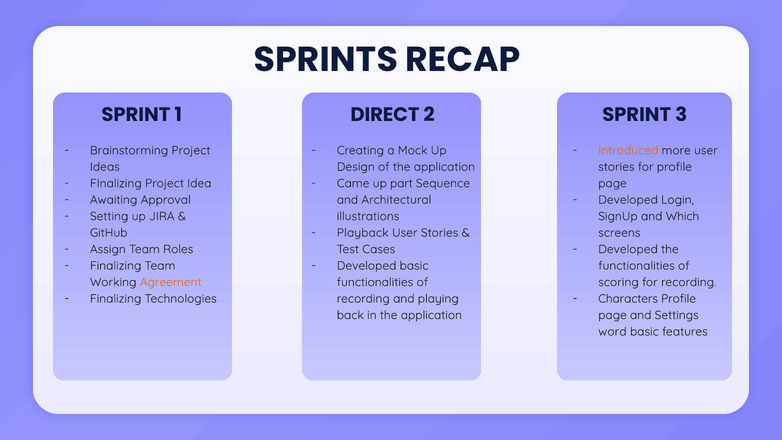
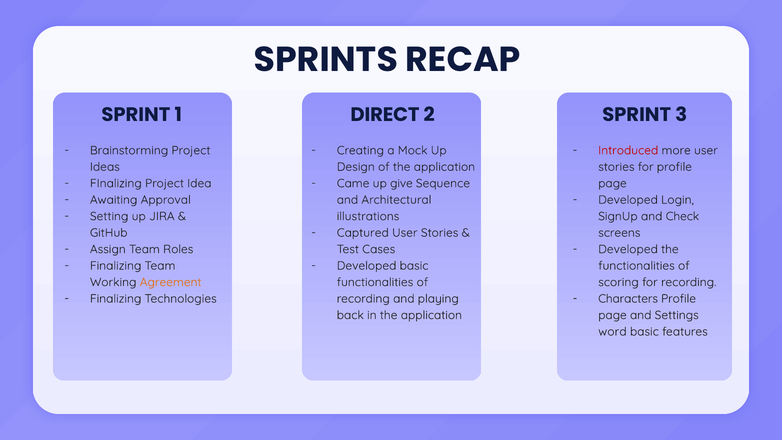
Introduced colour: orange -> red
part: part -> give
Which: Which -> Check
Playback: Playback -> Captured
